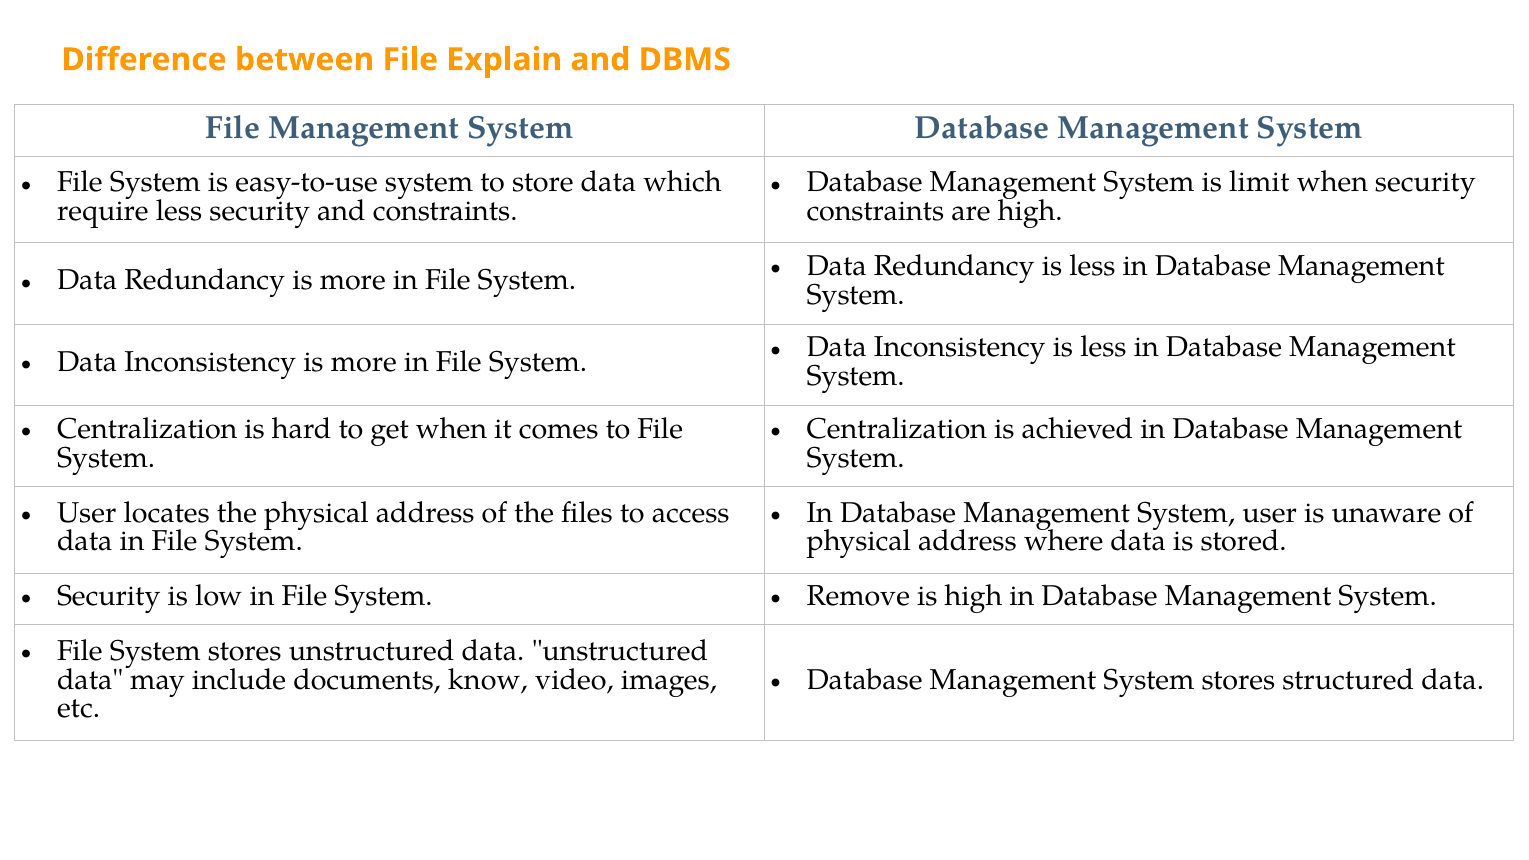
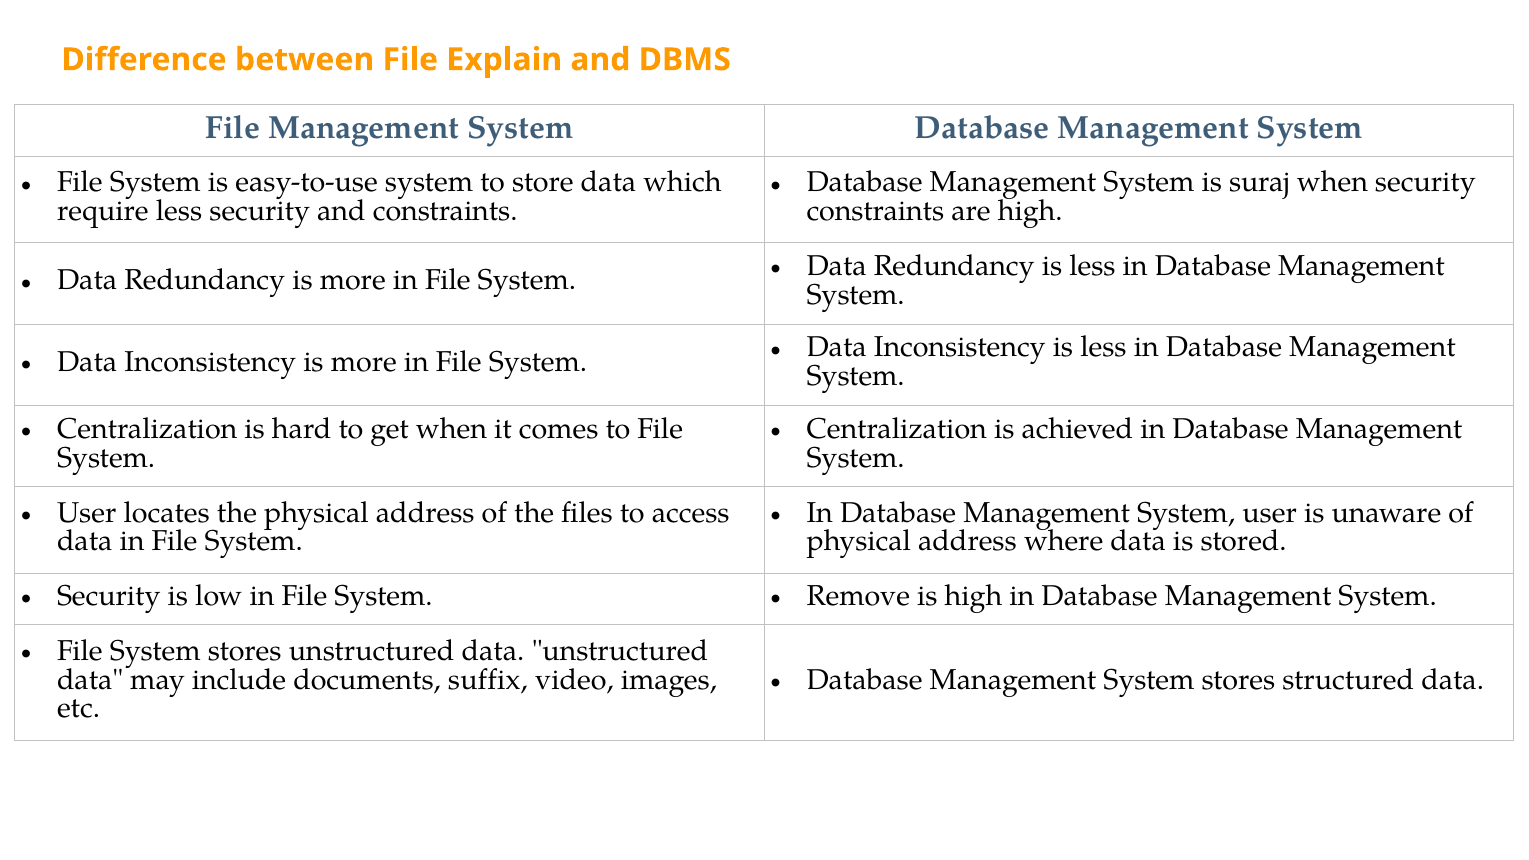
limit: limit -> suraj
know: know -> suffix
